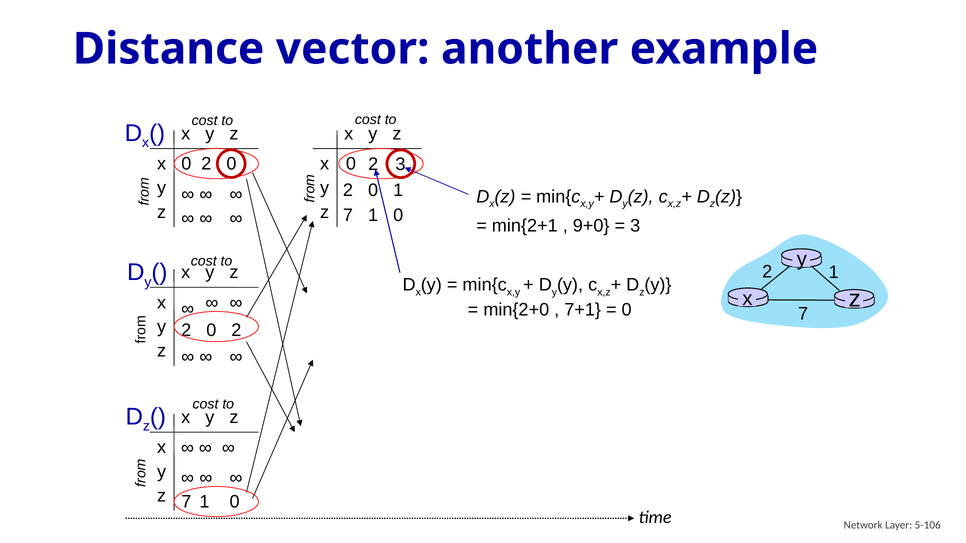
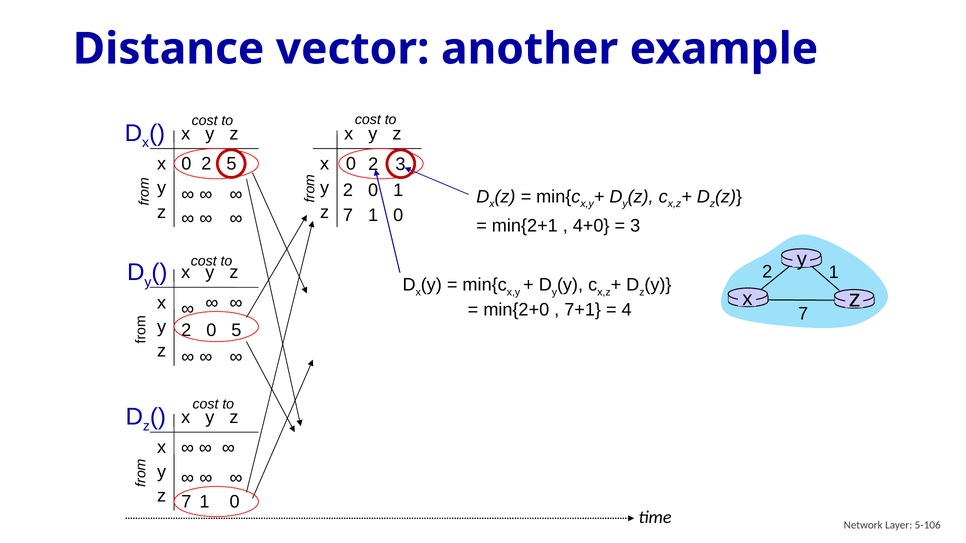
0 2 0: 0 -> 5
9+0: 9+0 -> 4+0
0 at (627, 310): 0 -> 4
2 0 2: 2 -> 5
